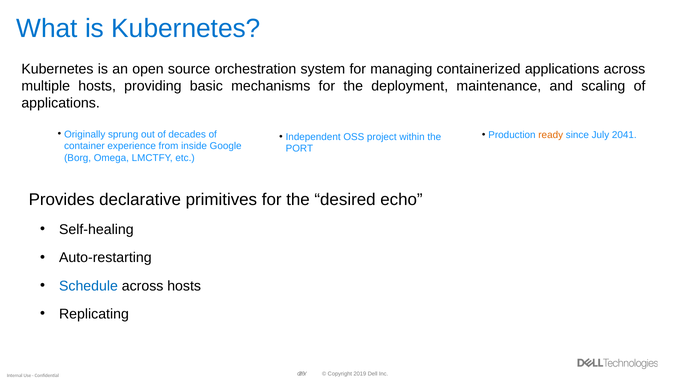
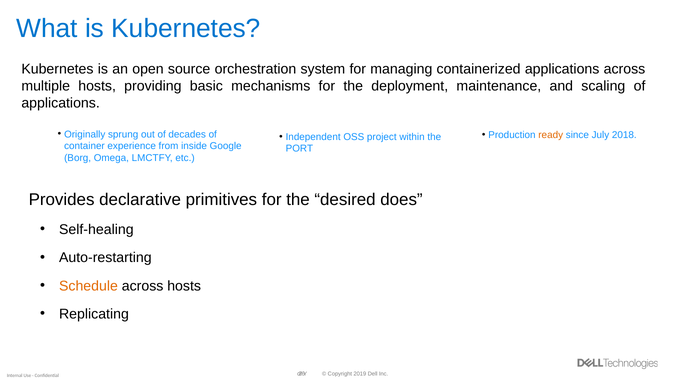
2041: 2041 -> 2018
echo: echo -> does
Schedule colour: blue -> orange
